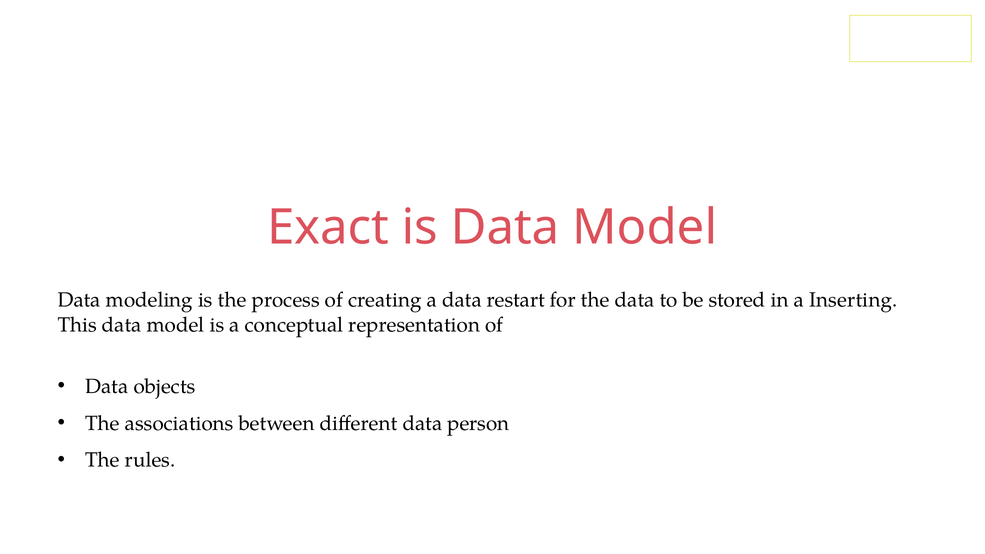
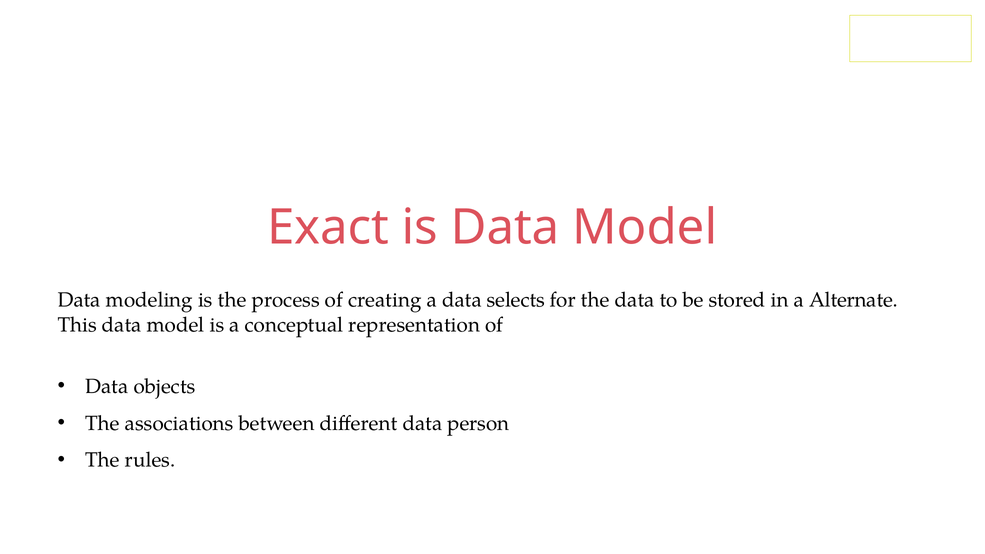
restart: restart -> selects
Inserting: Inserting -> Alternate
